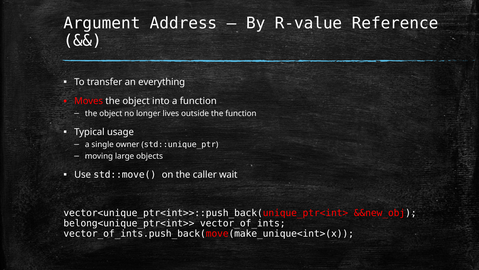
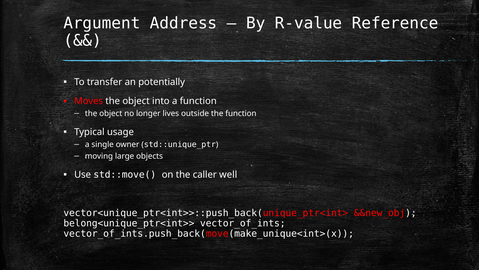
everything: everything -> potentially
wait: wait -> well
